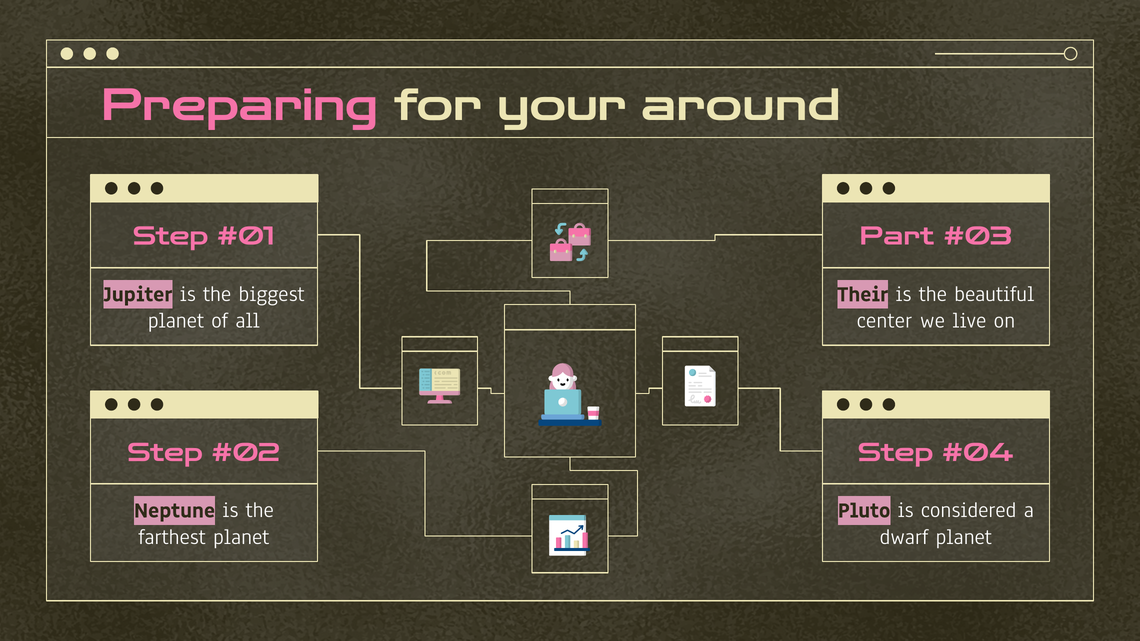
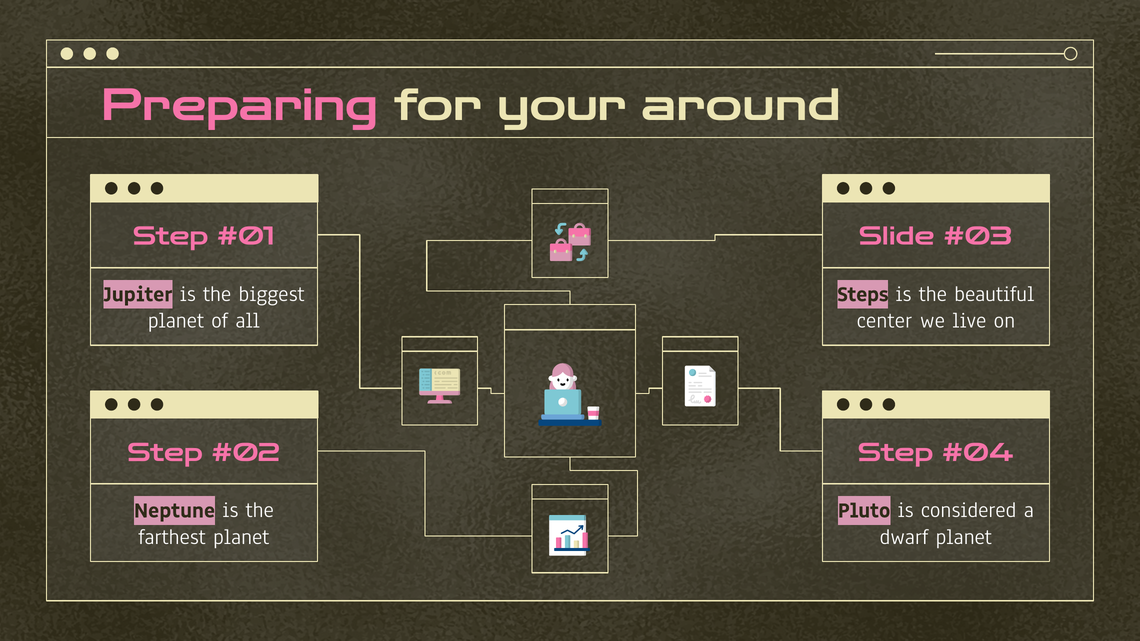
Part: Part -> Slide
Their: Their -> Steps
